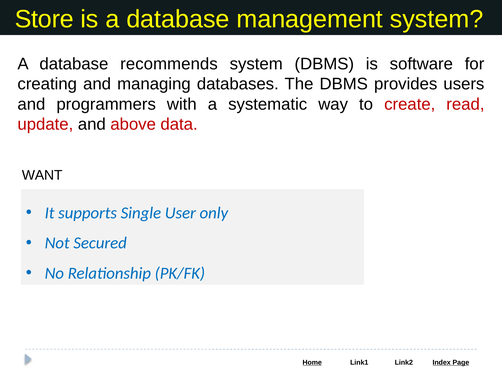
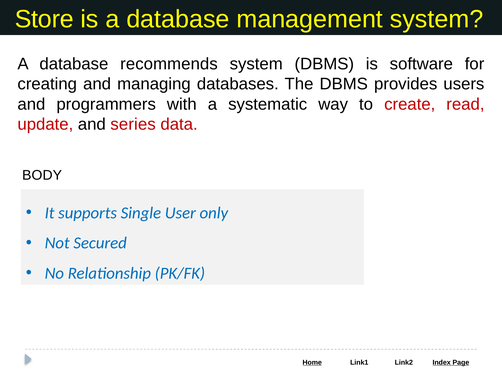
above: above -> series
WANT: WANT -> BODY
